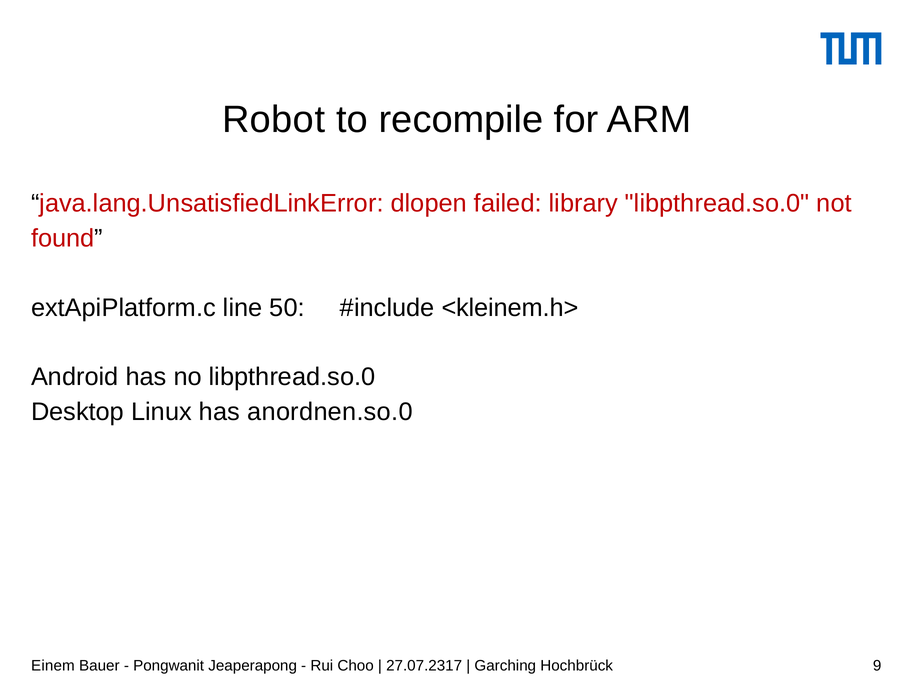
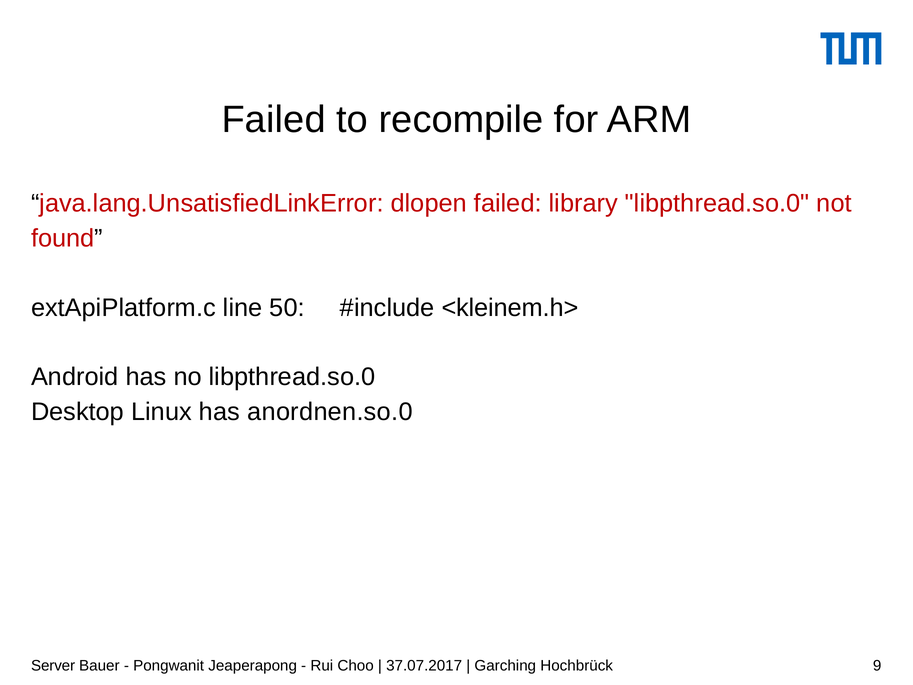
Robot at (274, 120): Robot -> Failed
Einem: Einem -> Server
27.07.2317: 27.07.2317 -> 37.07.2017
